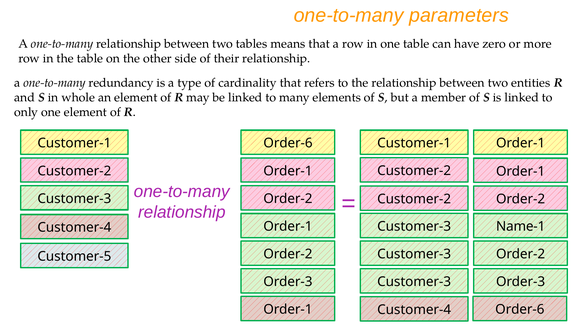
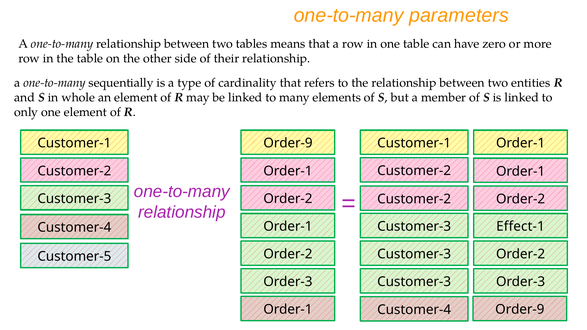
redundancy: redundancy -> sequentially
Order-6 at (288, 143): Order-6 -> Order-9
Name-1: Name-1 -> Effect-1
Customer-4 Order-6: Order-6 -> Order-9
